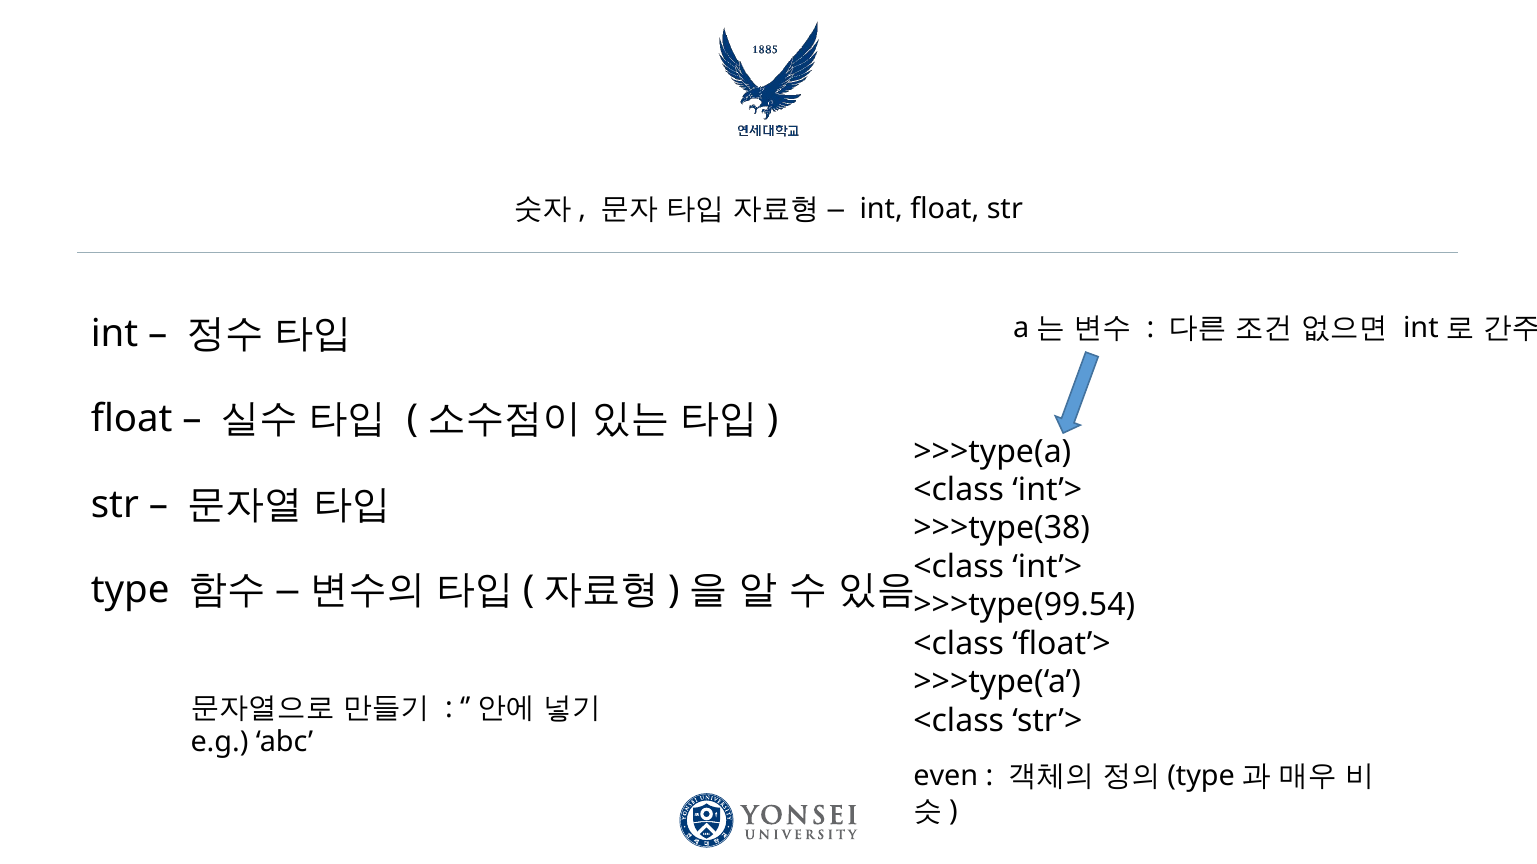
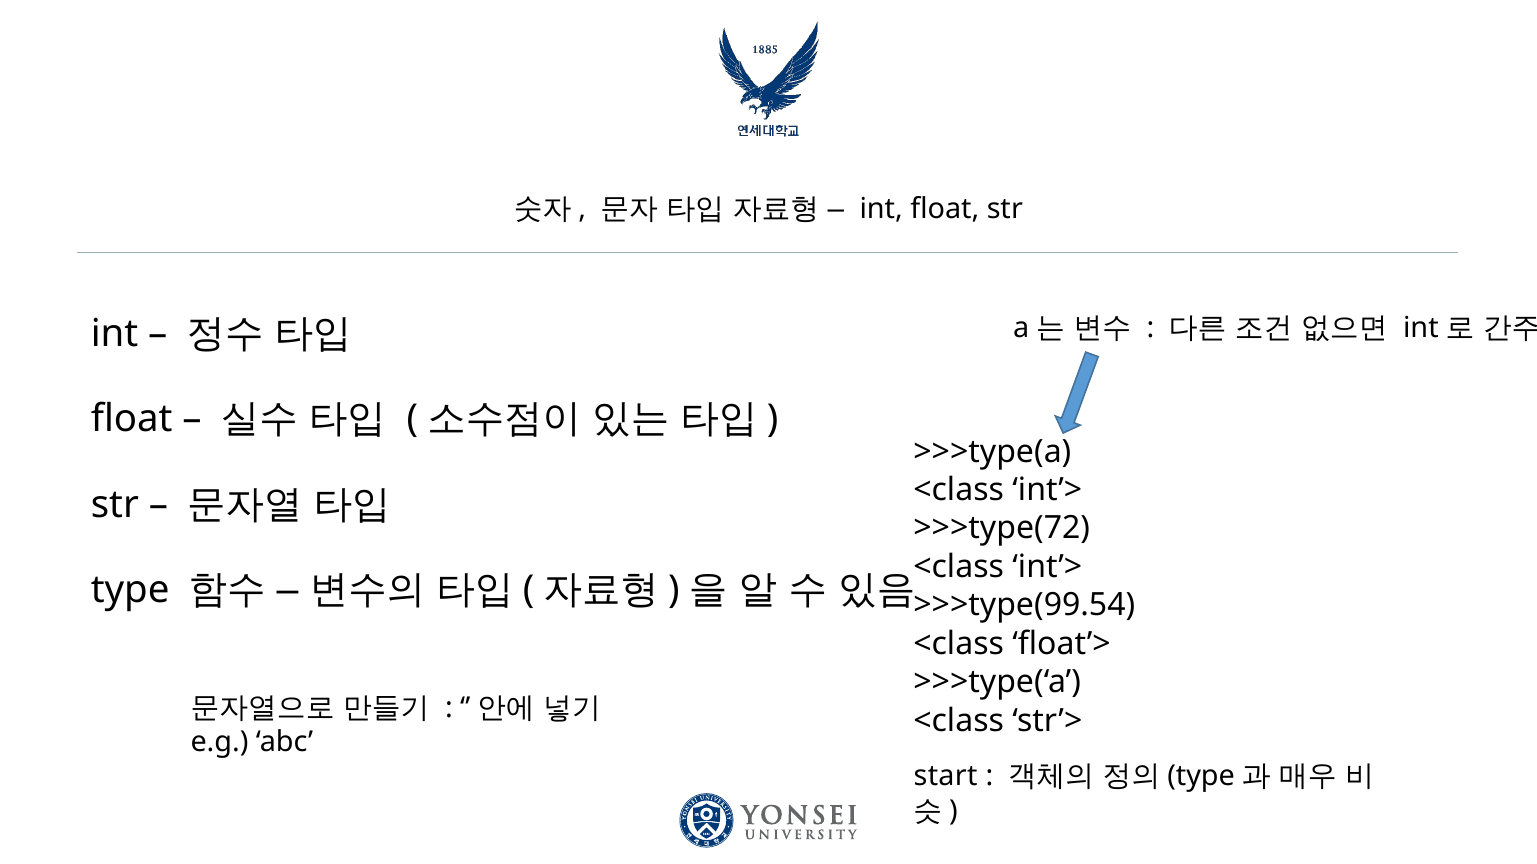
>>>type(38: >>>type(38 -> >>>type(72
even: even -> start
